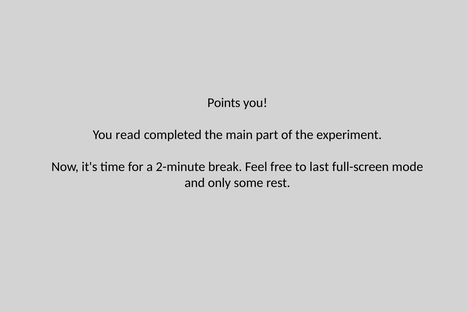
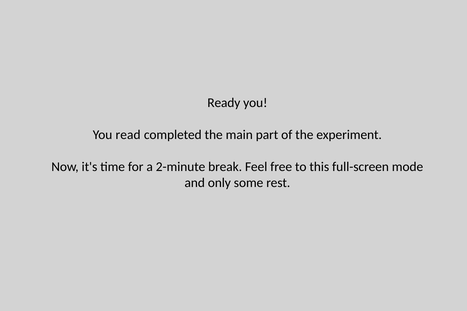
Points: Points -> Ready
last: last -> this
